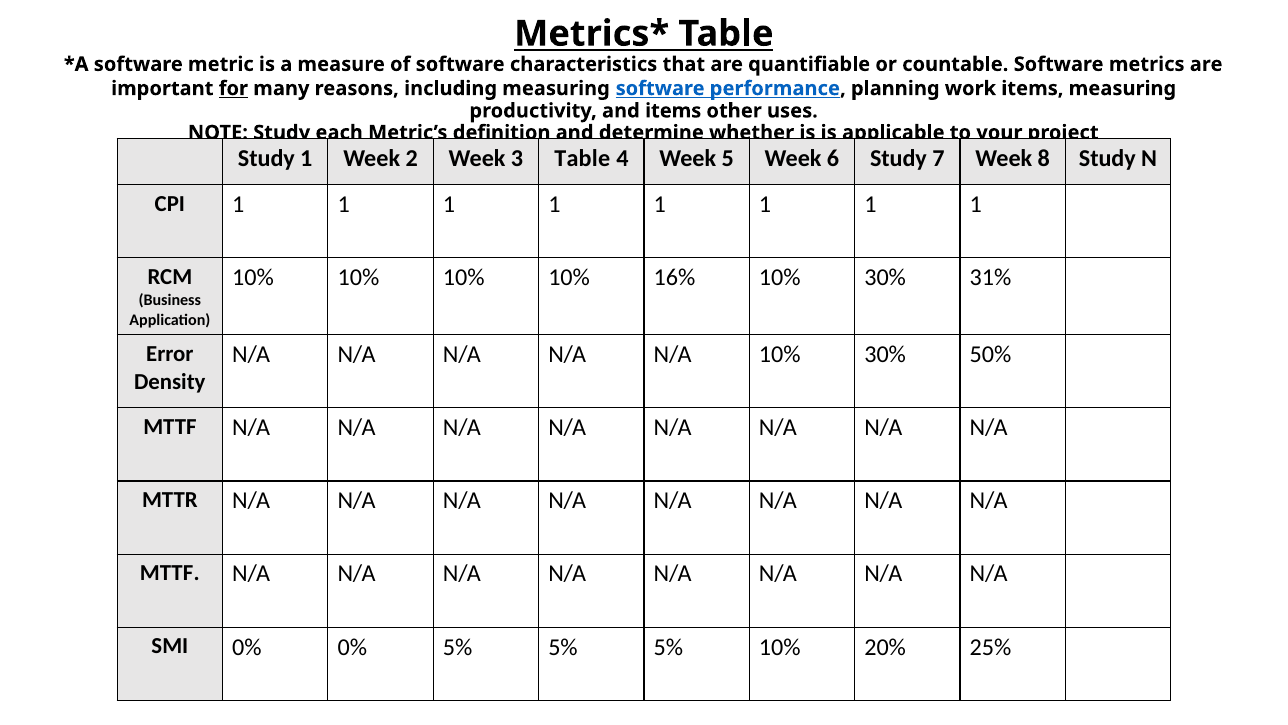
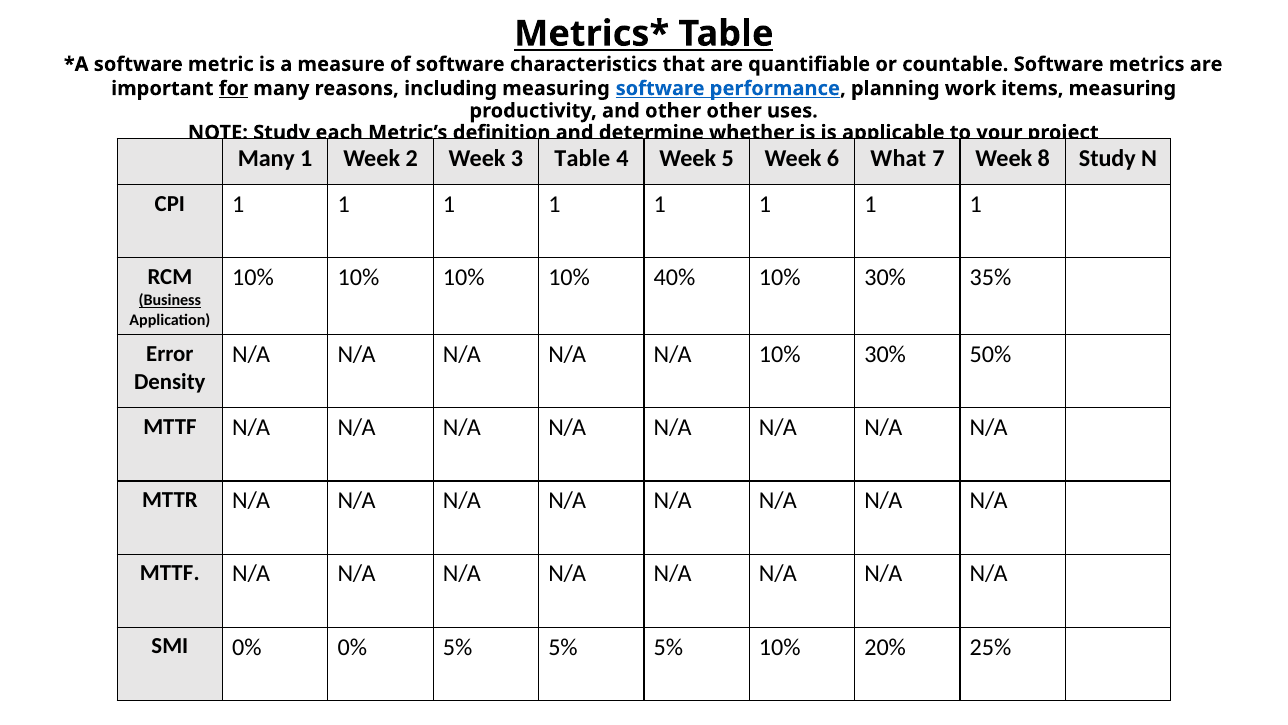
and items: items -> other
Study at (266, 158): Study -> Many
6 Study: Study -> What
16%: 16% -> 40%
31%: 31% -> 35%
Business underline: none -> present
